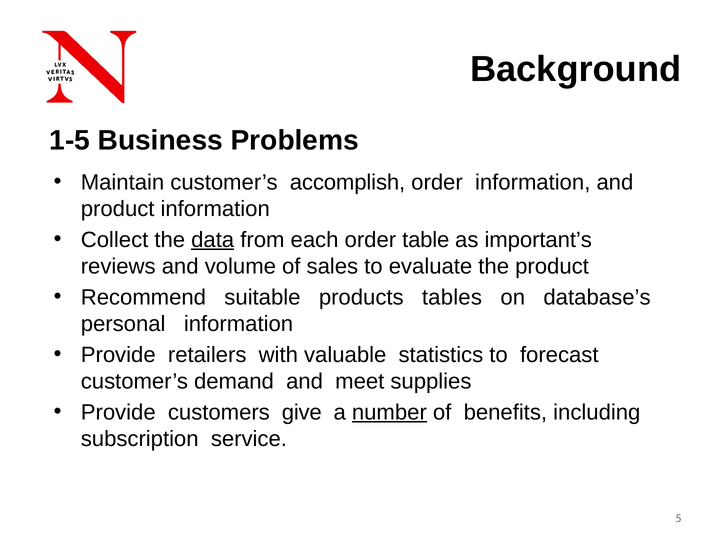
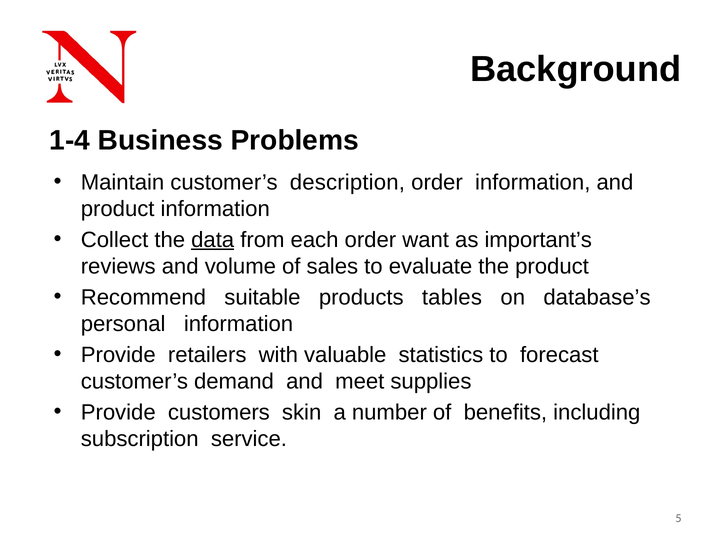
1-5: 1-5 -> 1-4
accomplish: accomplish -> description
table: table -> want
give: give -> skin
number underline: present -> none
